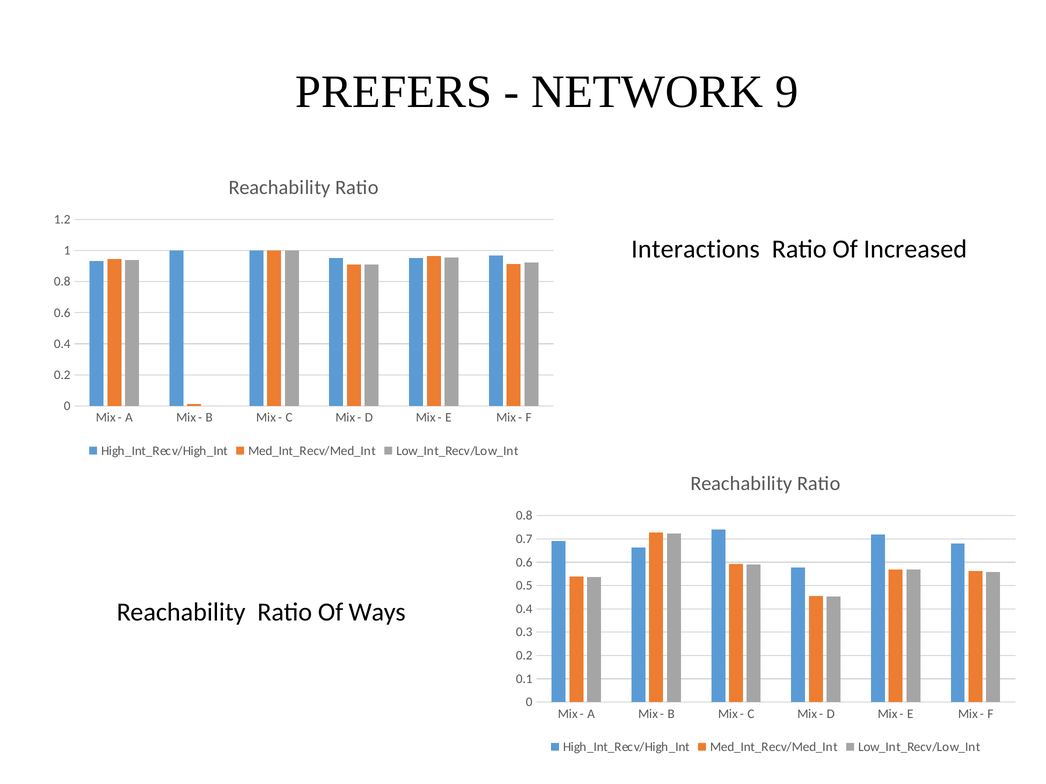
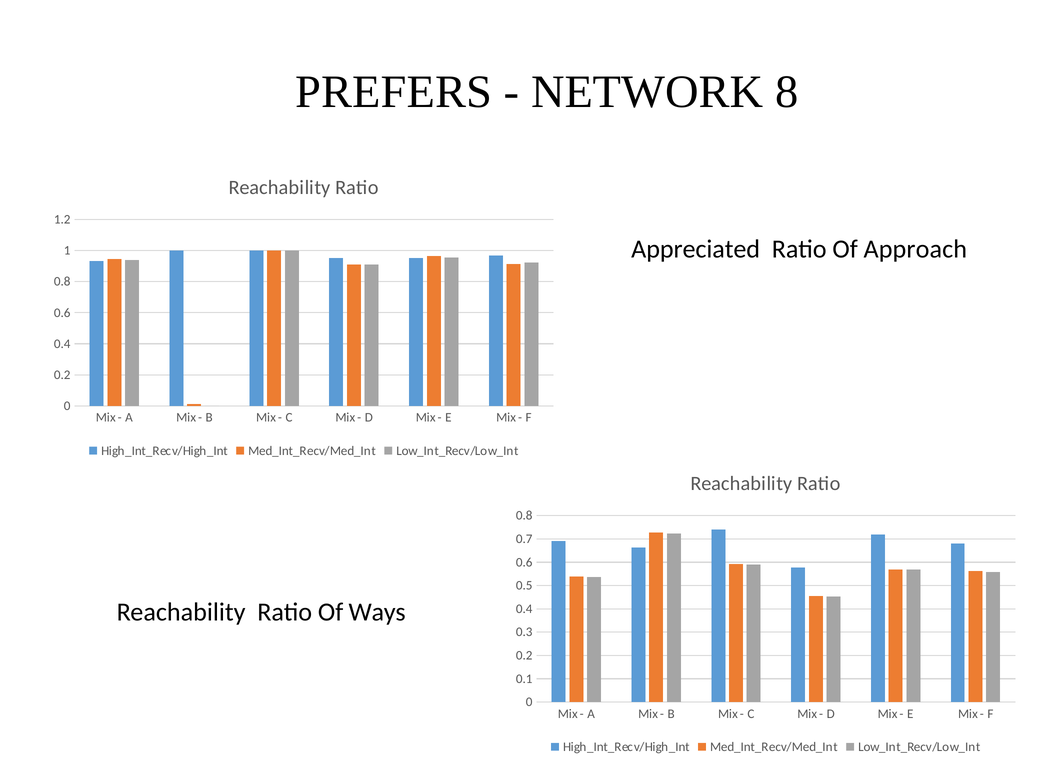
9: 9 -> 8
Interactions: Interactions -> Appreciated
Increased: Increased -> Approach
